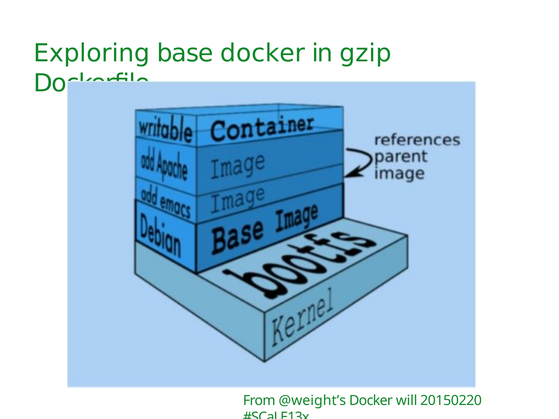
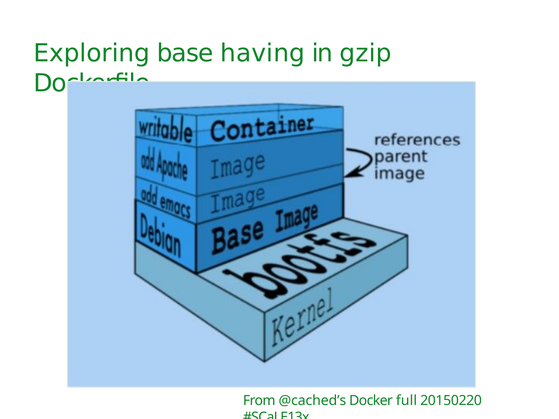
base docker: docker -> having
@weight’s: @weight’s -> @cached’s
will: will -> full
